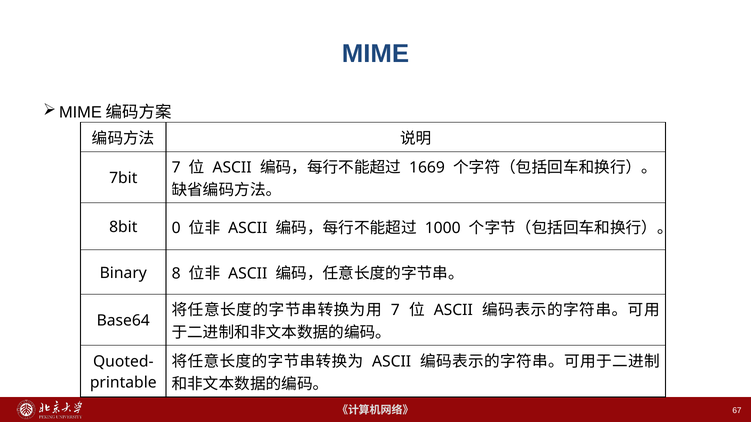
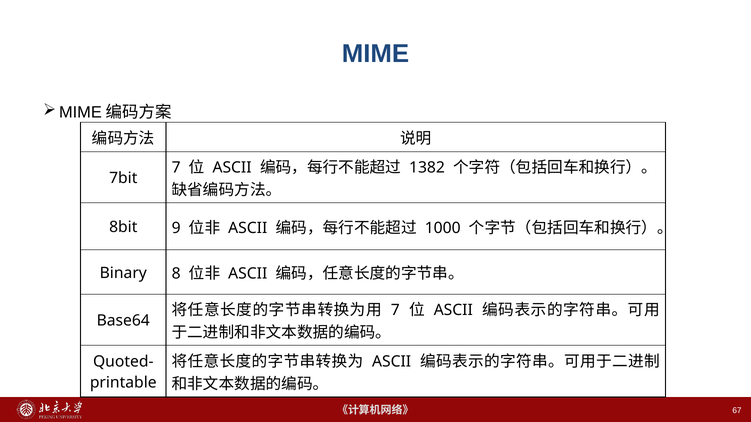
1669: 1669 -> 1382
0: 0 -> 9
